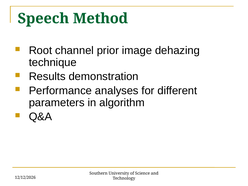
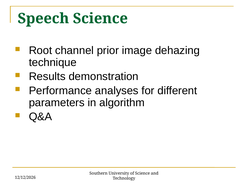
Speech Method: Method -> Science
